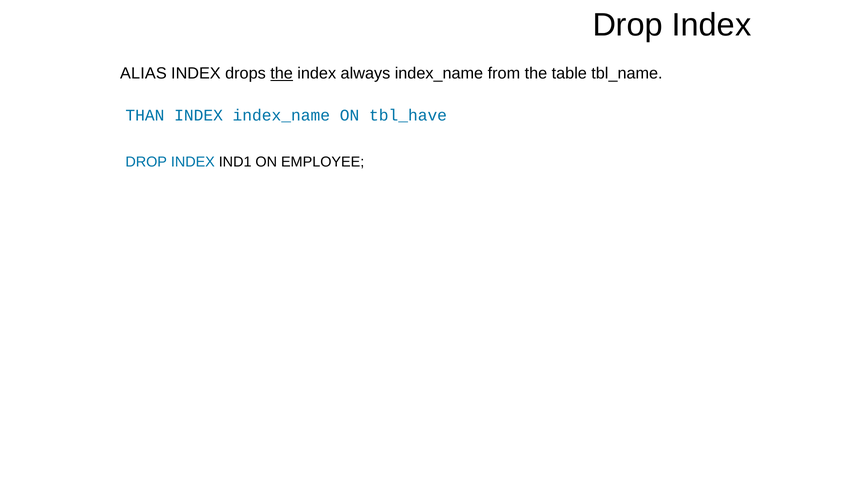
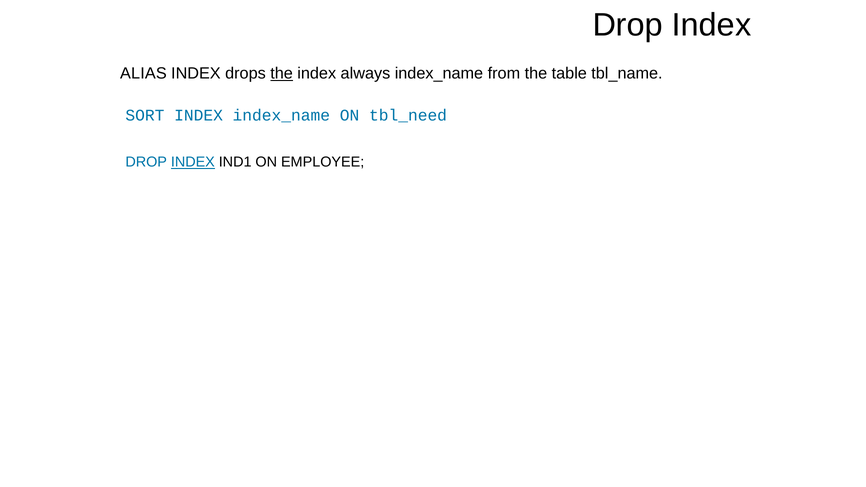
THAN: THAN -> SORT
tbl_have: tbl_have -> tbl_need
INDEX at (193, 162) underline: none -> present
